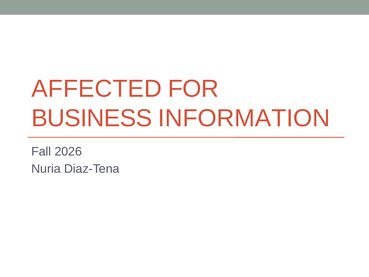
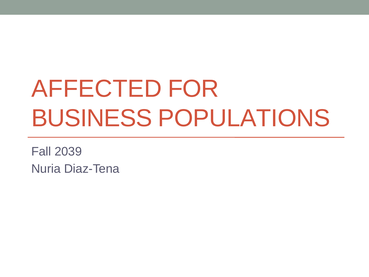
INFORMATION: INFORMATION -> POPULATIONS
2026: 2026 -> 2039
